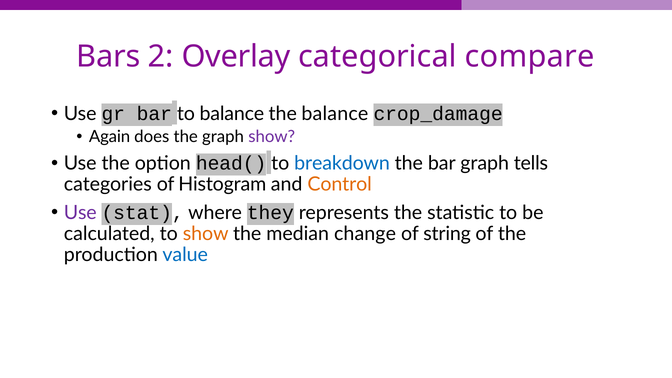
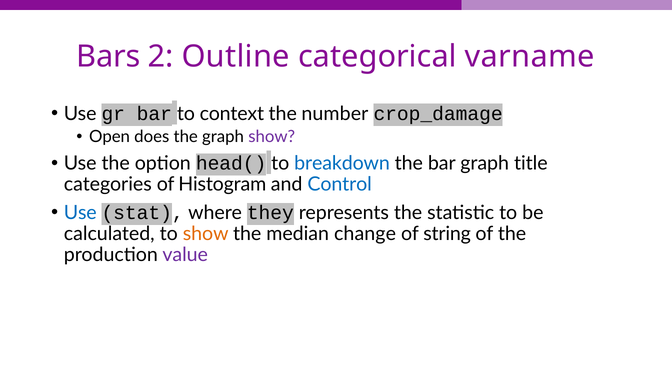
Overlay: Overlay -> Outline
compare: compare -> varname
to balance: balance -> context
the balance: balance -> number
Again: Again -> Open
tells: tells -> title
Control colour: orange -> blue
Use at (80, 213) colour: purple -> blue
value colour: blue -> purple
